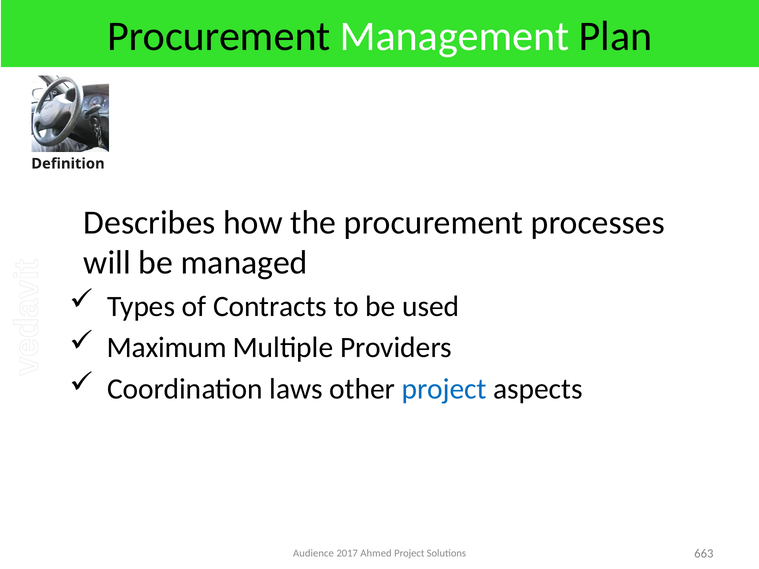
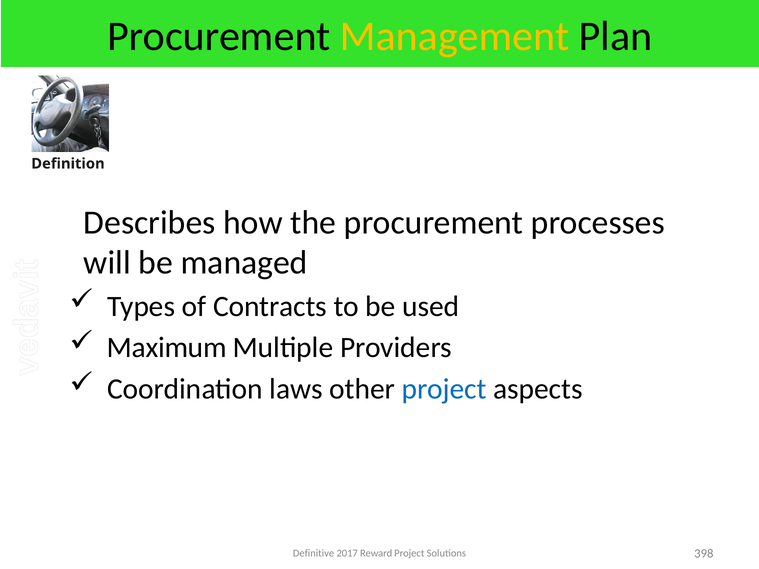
Management colour: white -> yellow
Audience: Audience -> Definitive
Ahmed: Ahmed -> Reward
663: 663 -> 398
